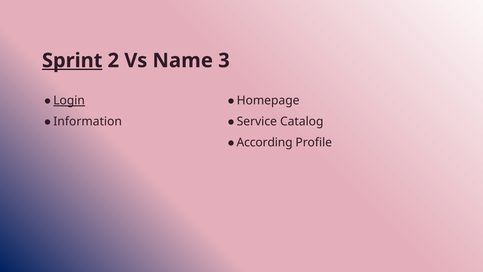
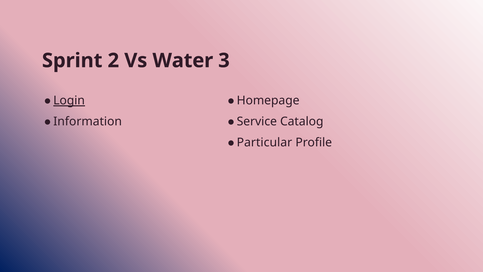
Sprint underline: present -> none
Name: Name -> Water
According: According -> Particular
